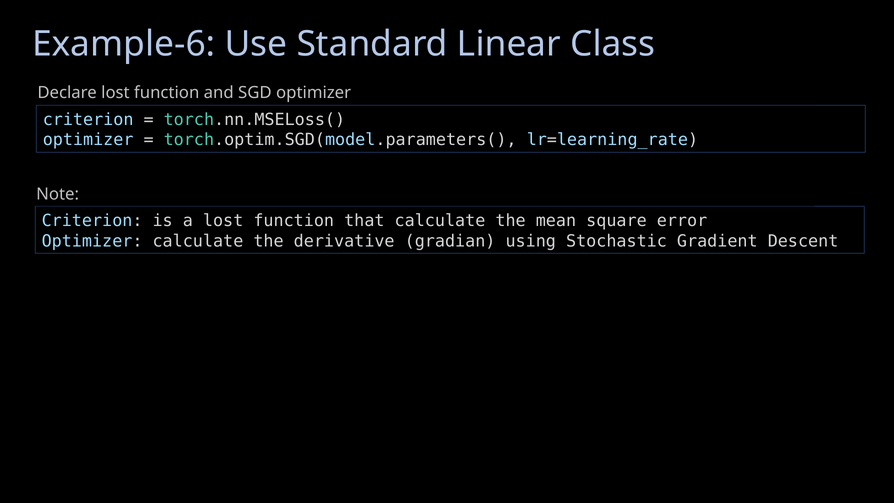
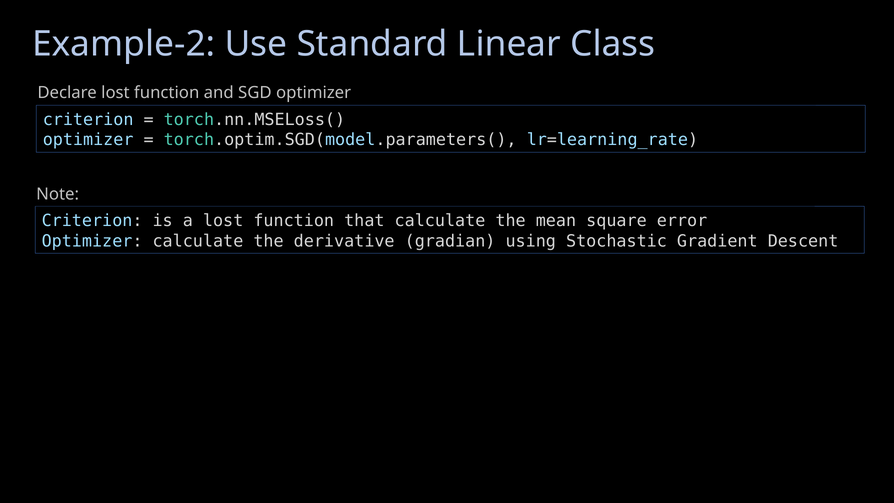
Example-6: Example-6 -> Example-2
